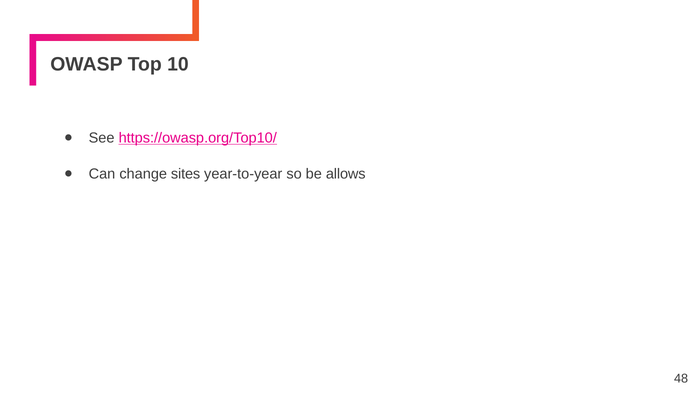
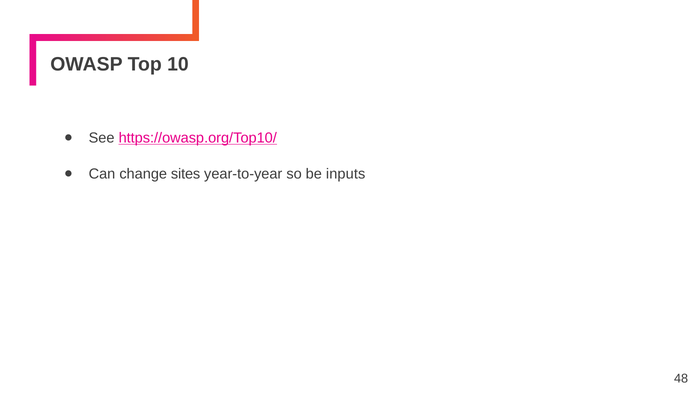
allows: allows -> inputs
